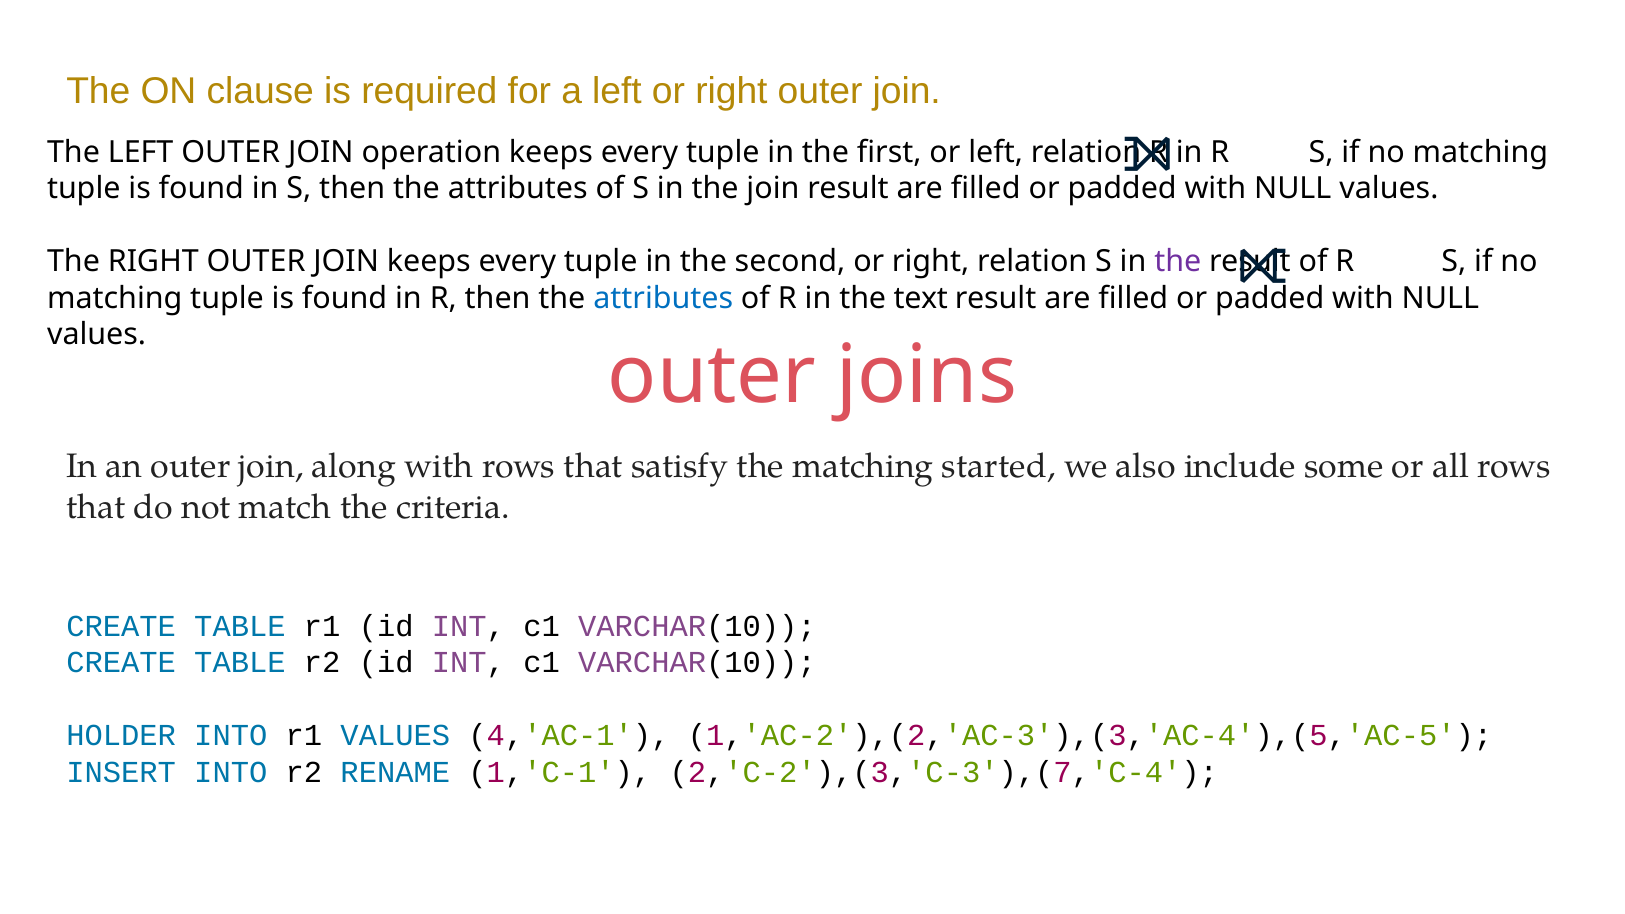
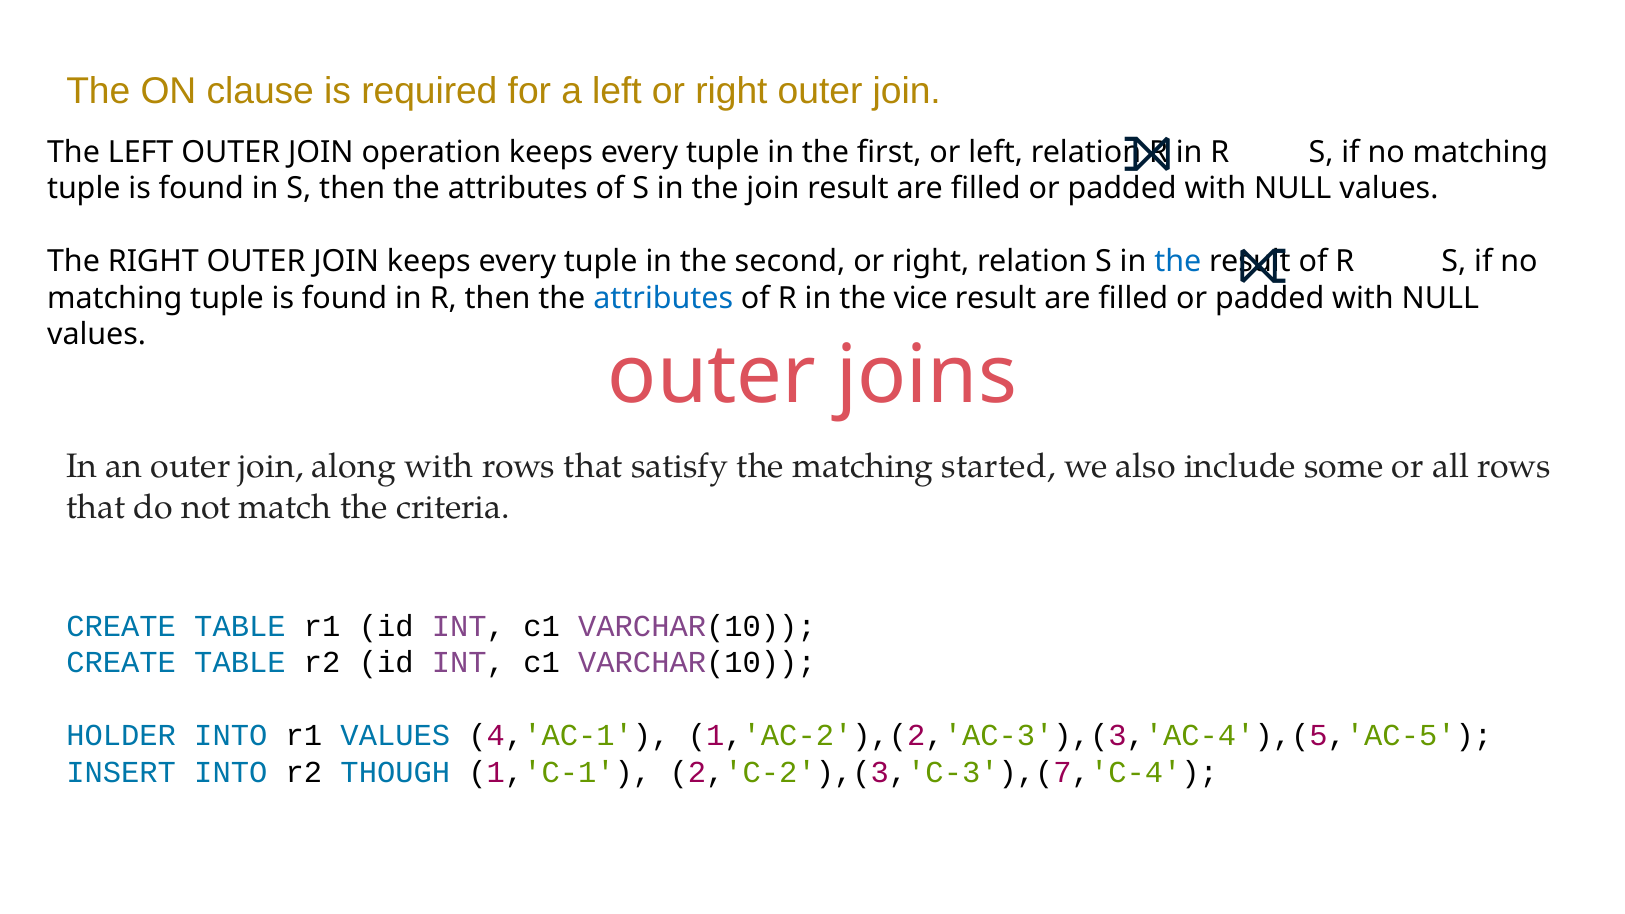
the at (1178, 262) colour: purple -> blue
text: text -> vice
RENAME: RENAME -> THOUGH
